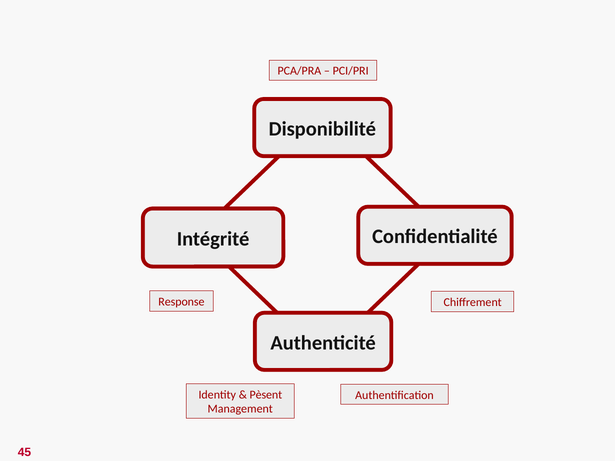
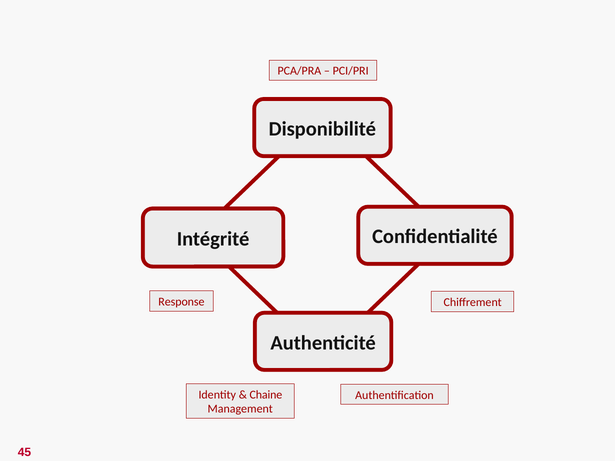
Pèsent: Pèsent -> Chaine
